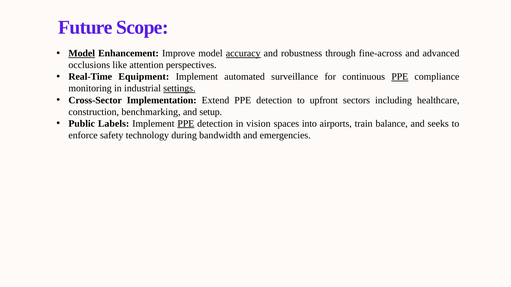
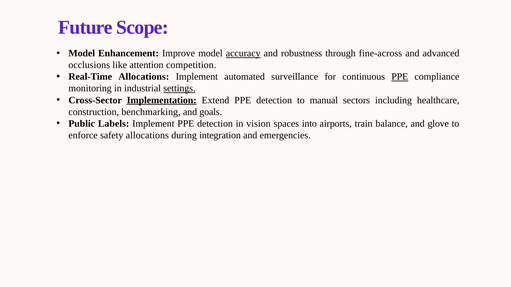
Model at (82, 53) underline: present -> none
perspectives: perspectives -> competition
Real-Time Equipment: Equipment -> Allocations
Implementation underline: none -> present
upfront: upfront -> manual
setup: setup -> goals
PPE at (186, 124) underline: present -> none
seeks: seeks -> glove
safety technology: technology -> allocations
bandwidth: bandwidth -> integration
